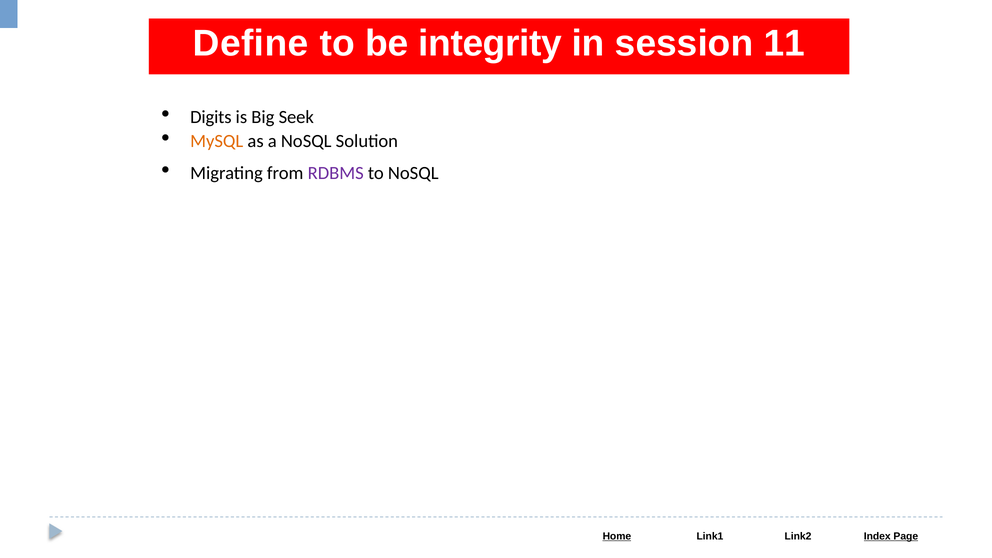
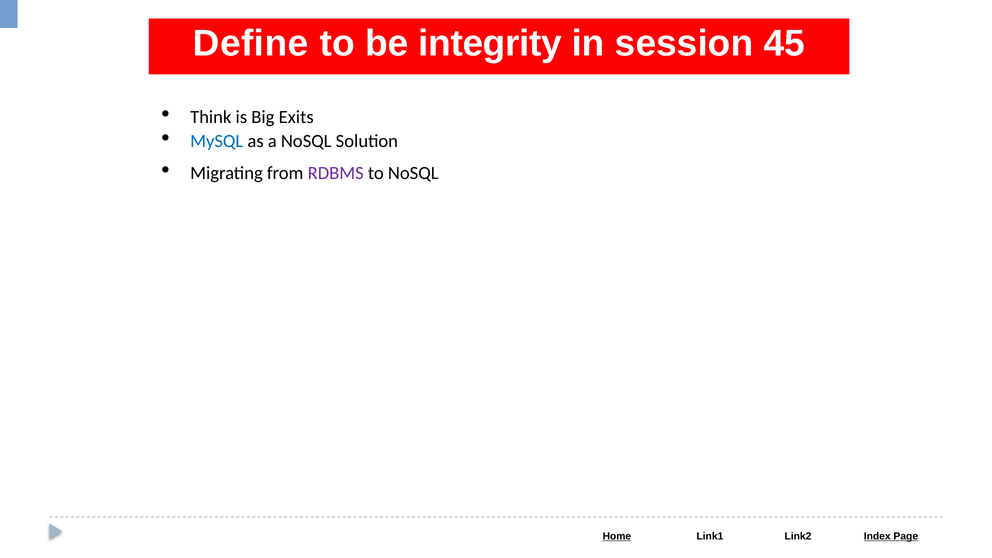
11: 11 -> 45
Digits: Digits -> Think
Seek: Seek -> Exits
MySQL colour: orange -> blue
